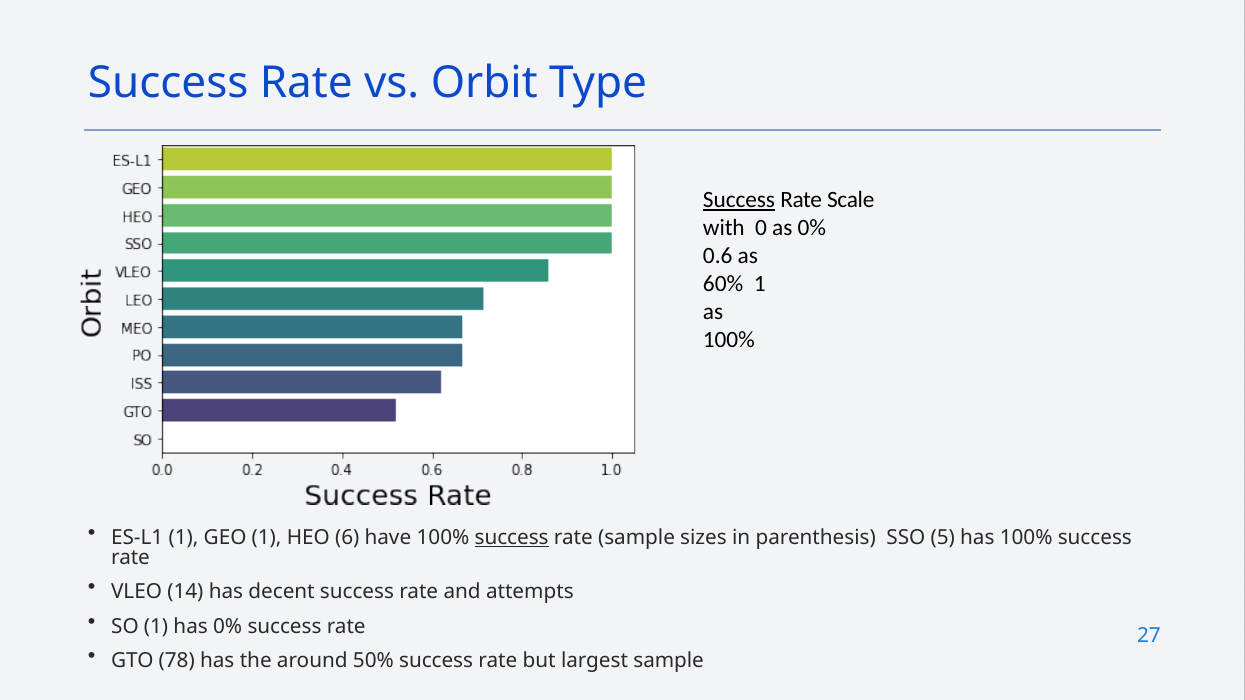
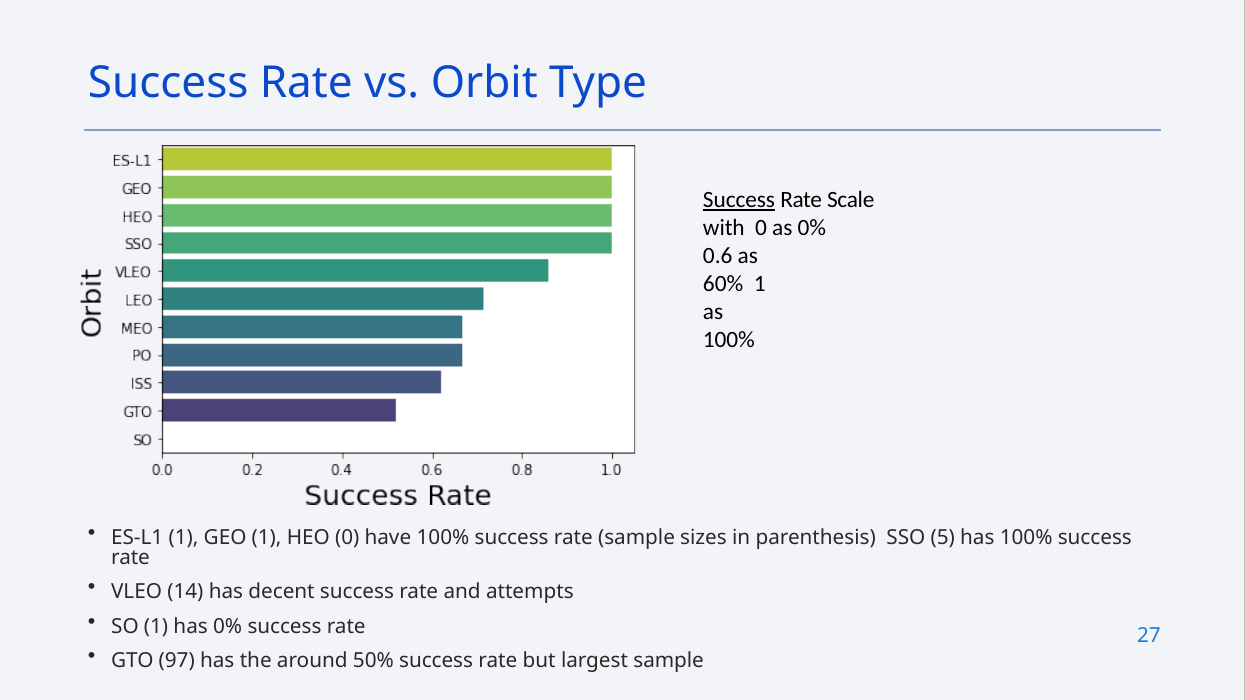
HEO 6: 6 -> 0
success at (512, 538) underline: present -> none
78: 78 -> 97
